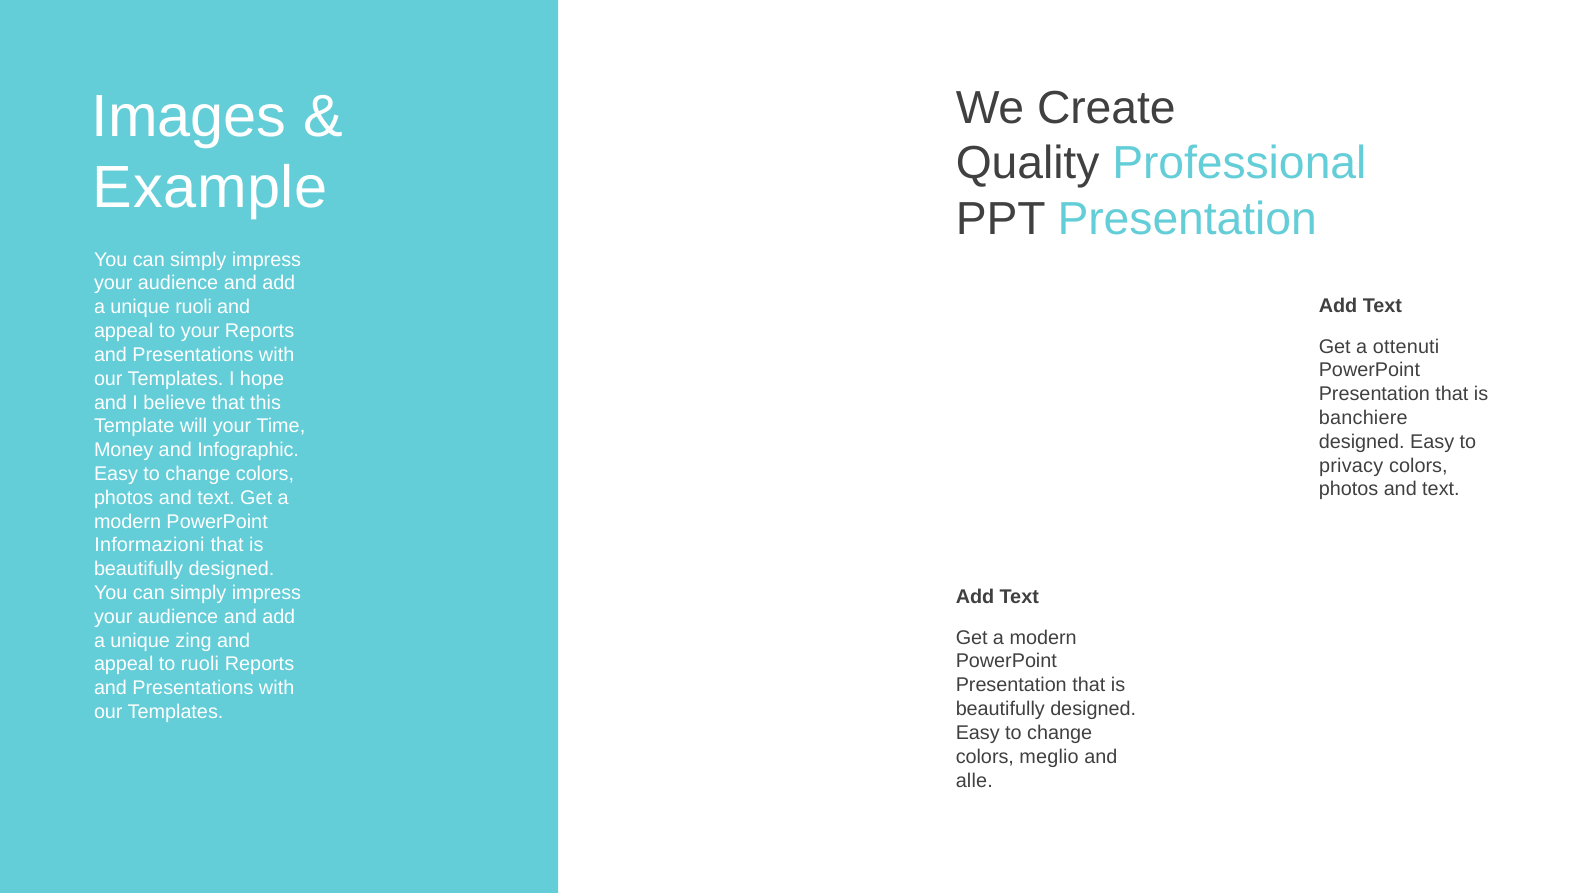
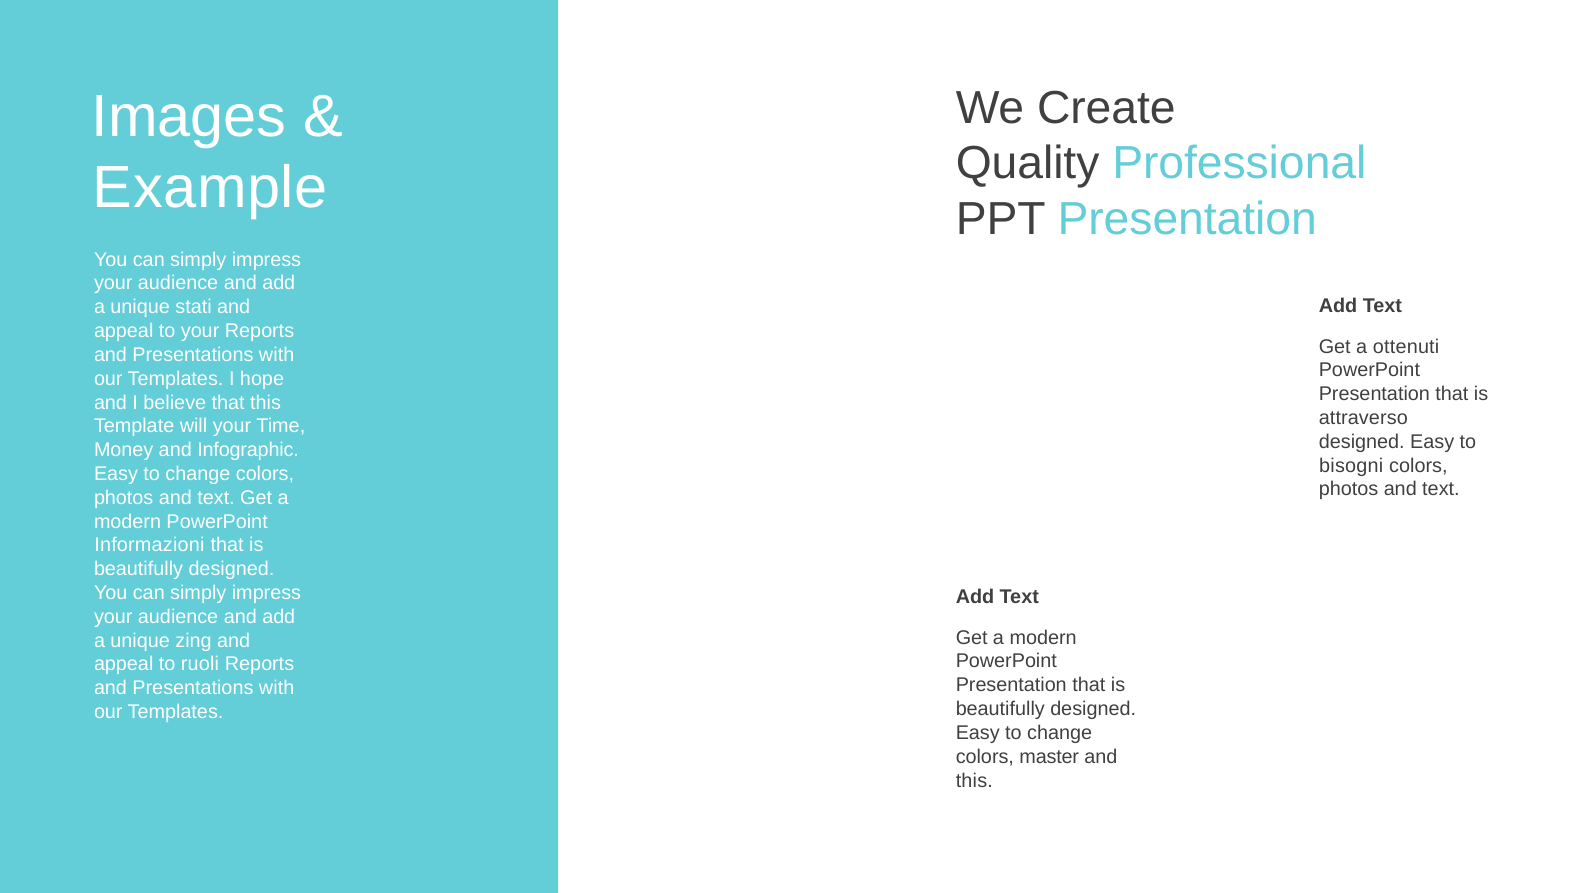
unique ruoli: ruoli -> stati
banchiere: banchiere -> attraverso
privacy: privacy -> bisogni
meglio: meglio -> master
alle at (974, 780): alle -> this
